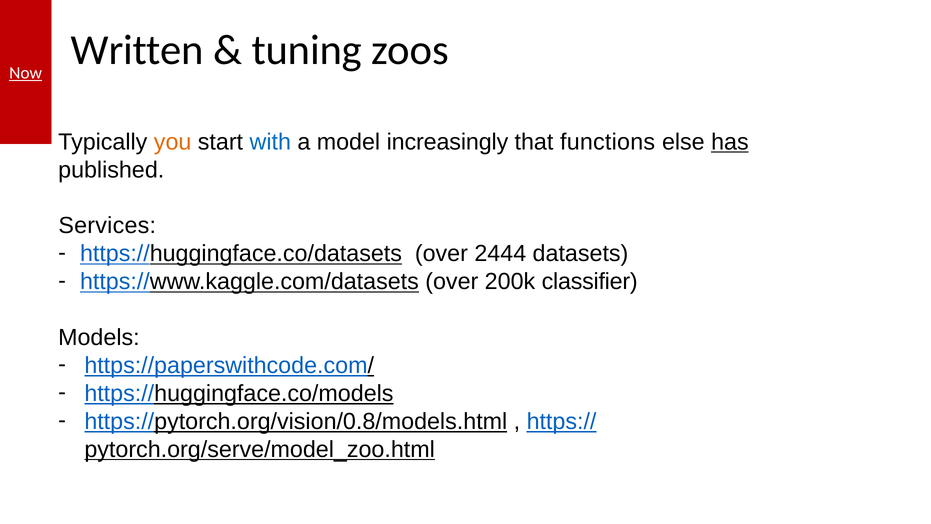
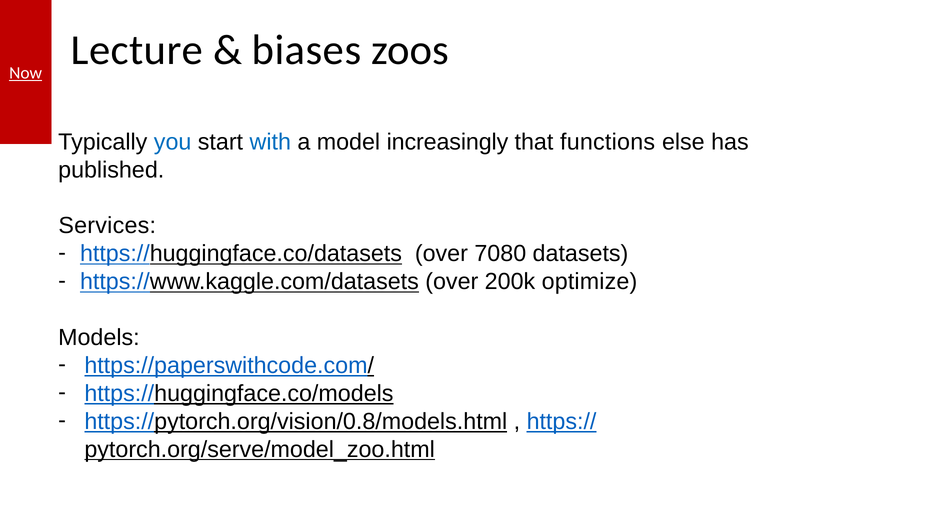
Written: Written -> Lecture
tuning: tuning -> biases
you colour: orange -> blue
has underline: present -> none
2444: 2444 -> 7080
classifier: classifier -> optimize
